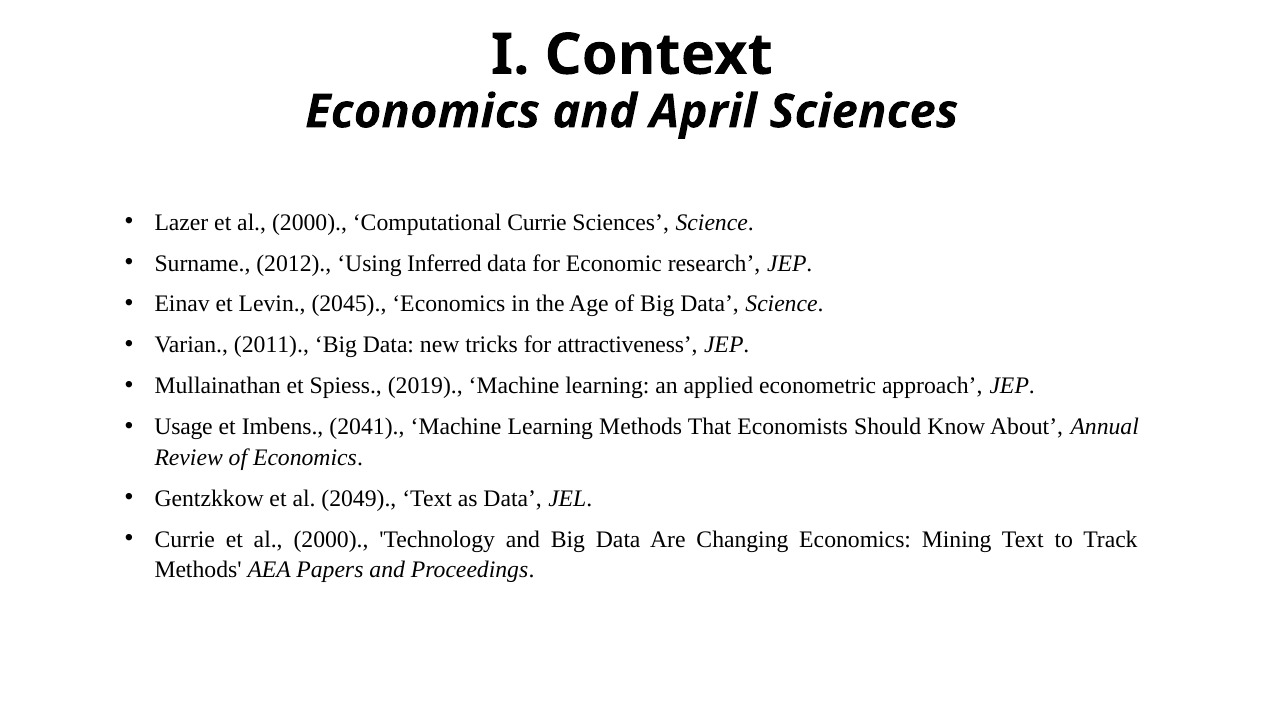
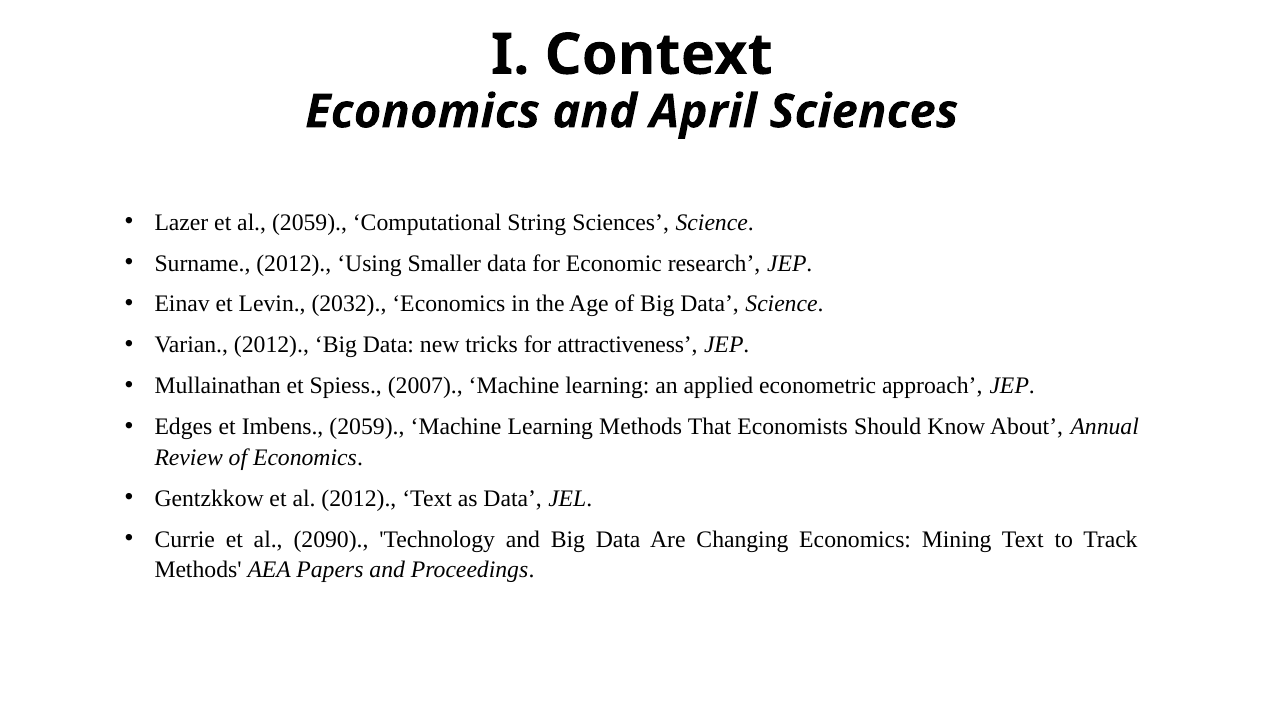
Lazer et al 2000: 2000 -> 2059
Computational Currie: Currie -> String
Inferred: Inferred -> Smaller
2045: 2045 -> 2032
Varian 2011: 2011 -> 2012
2019: 2019 -> 2007
Usage: Usage -> Edges
Imbens 2041: 2041 -> 2059
al 2049: 2049 -> 2012
Currie et al 2000: 2000 -> 2090
